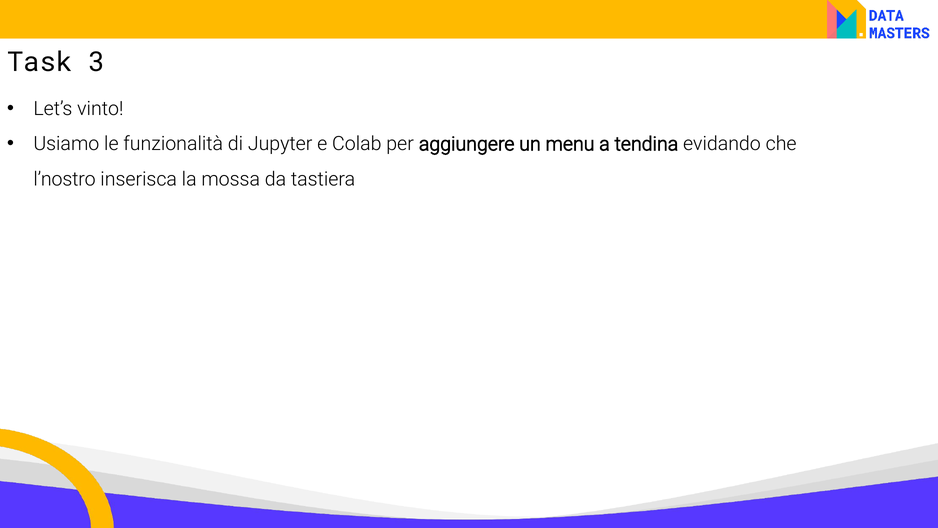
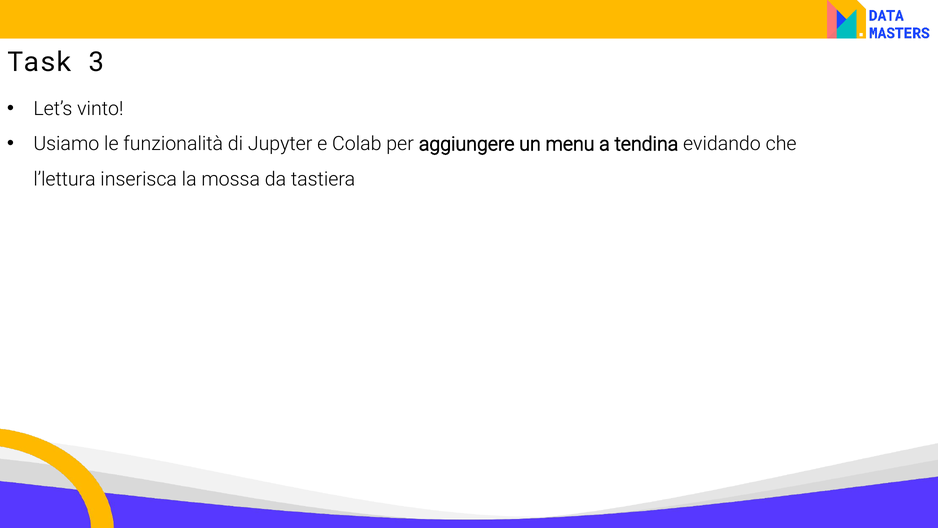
l’nostro: l’nostro -> l’lettura
